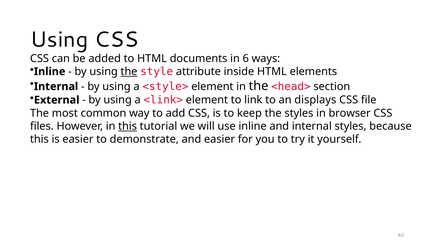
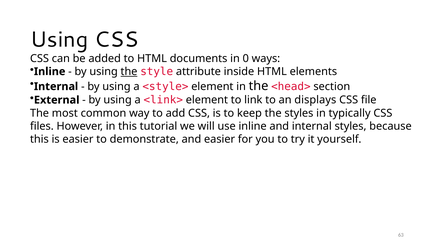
6: 6 -> 0
browser: browser -> typically
this at (128, 126) underline: present -> none
